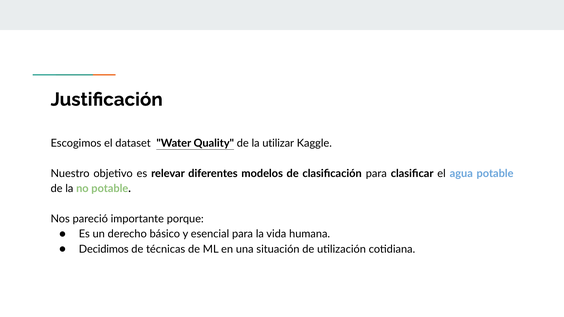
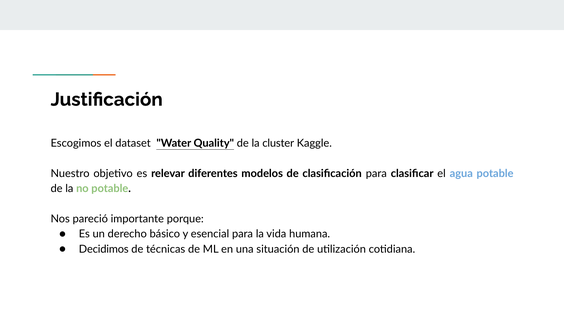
utilizar: utilizar -> cluster
